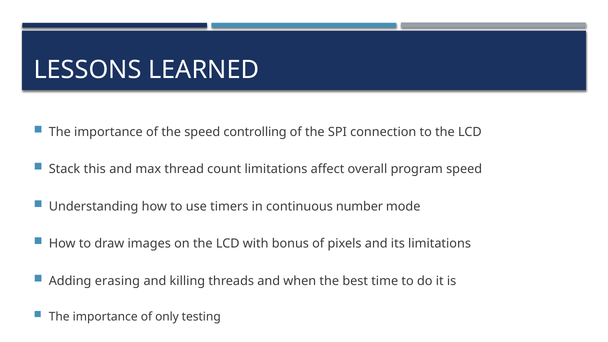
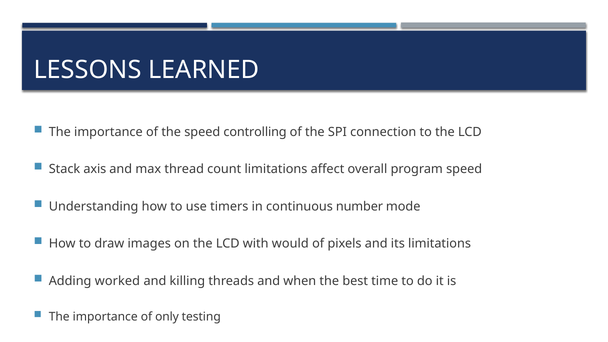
this: this -> axis
bonus: bonus -> would
erasing: erasing -> worked
